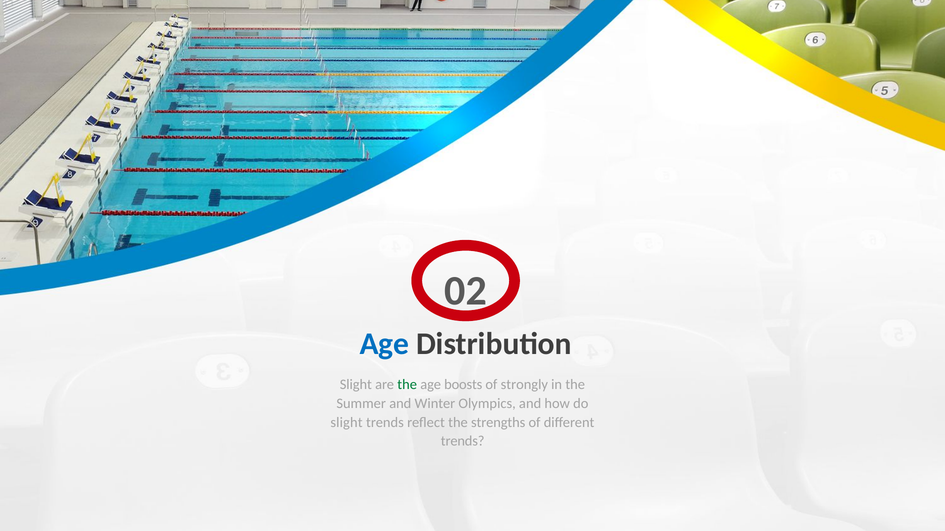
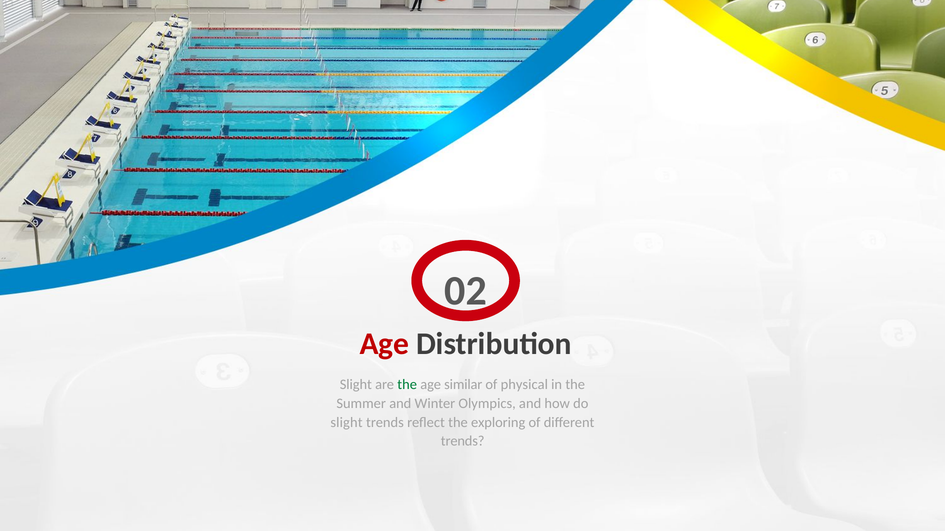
Age at (384, 344) colour: blue -> red
boosts: boosts -> similar
strongly: strongly -> physical
strengths: strengths -> exploring
